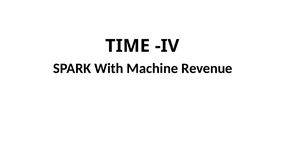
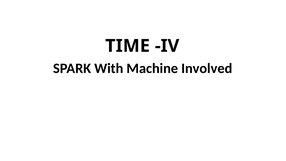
Revenue: Revenue -> Involved
